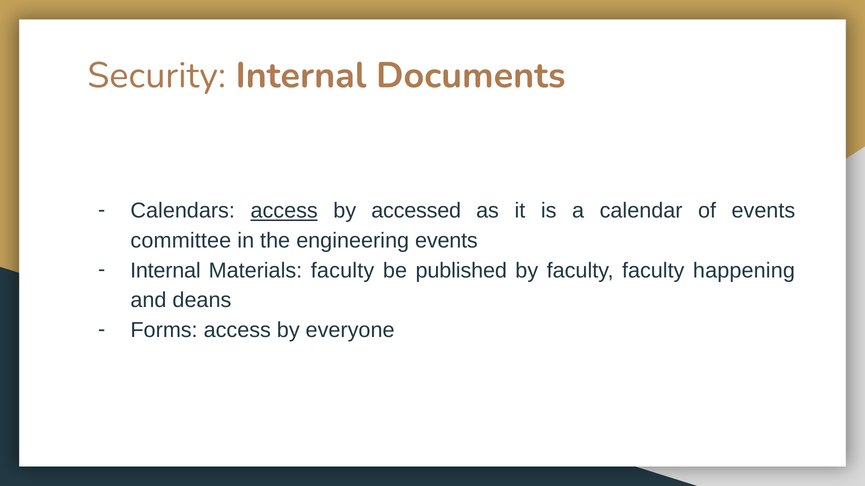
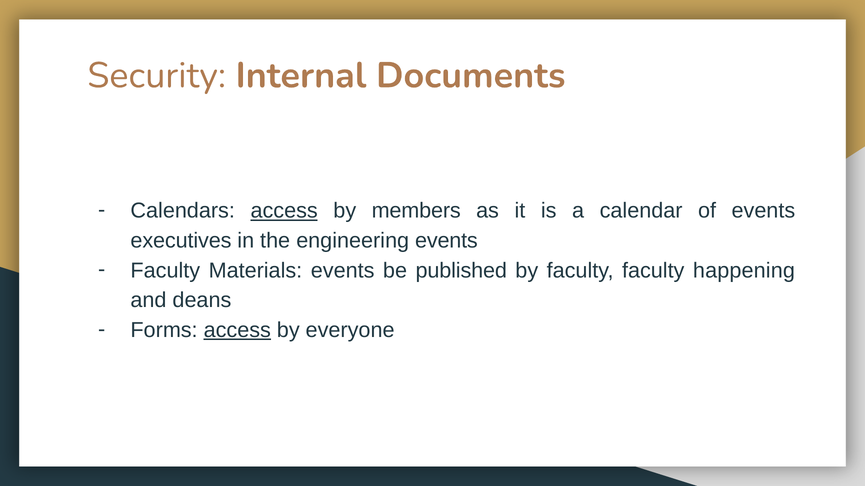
accessed: accessed -> members
committee: committee -> executives
Internal at (165, 271): Internal -> Faculty
Materials faculty: faculty -> events
access at (237, 330) underline: none -> present
